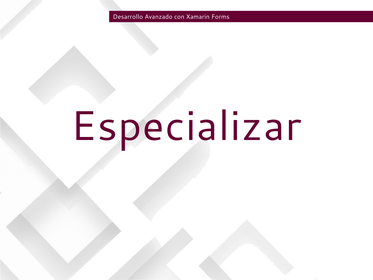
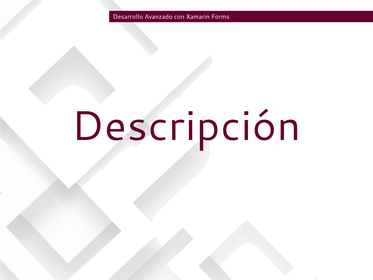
Especializar: Especializar -> Descripción
